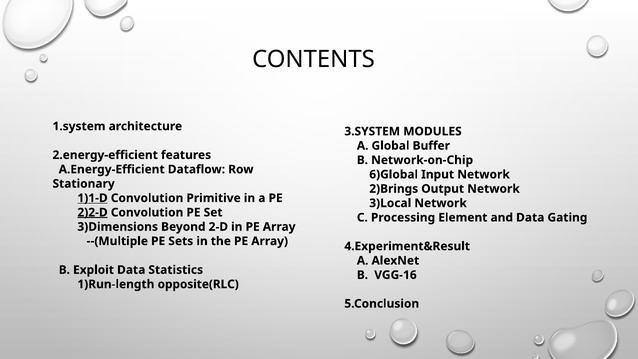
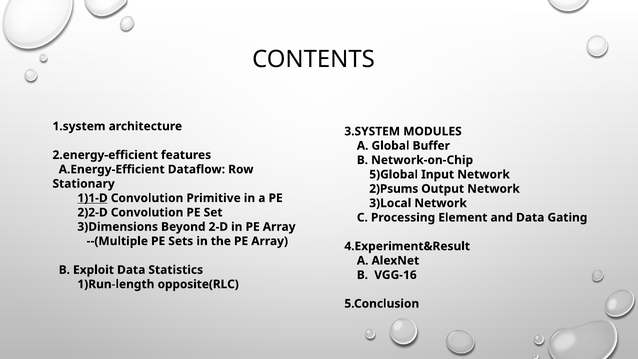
6)Global: 6)Global -> 5)Global
2)Brings: 2)Brings -> 2)Psums
2)2-D underline: present -> none
